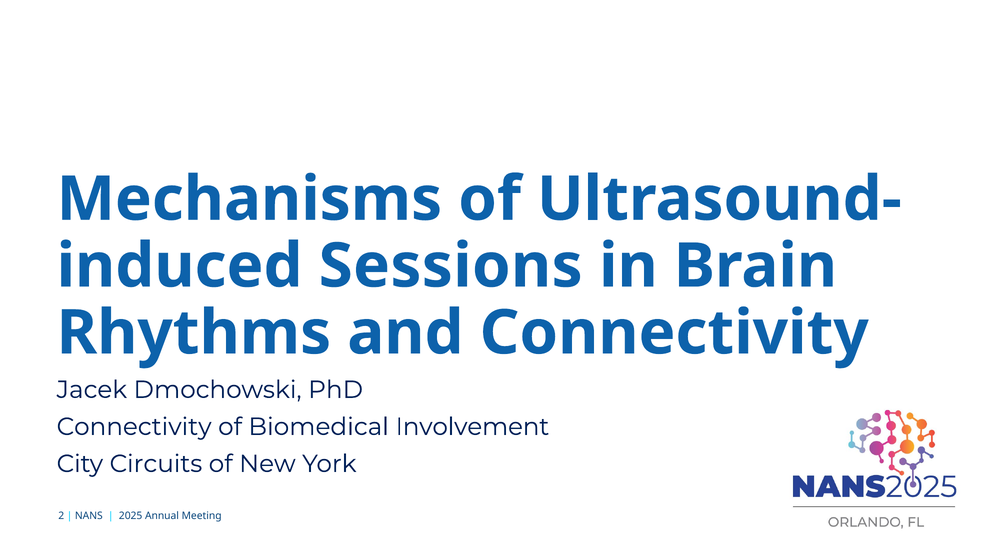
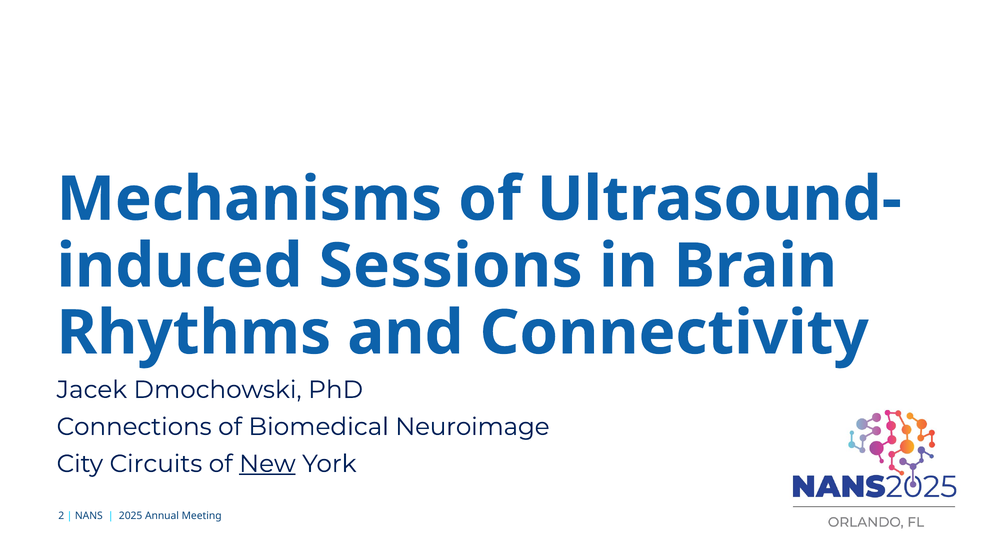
Connectivity at (134, 427): Connectivity -> Connections
Involvement: Involvement -> Neuroimage
New underline: none -> present
